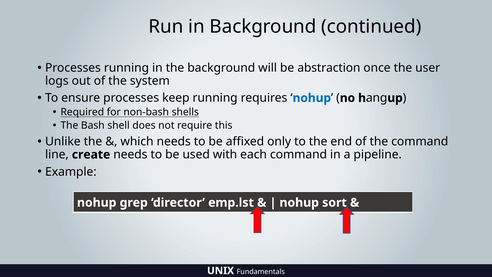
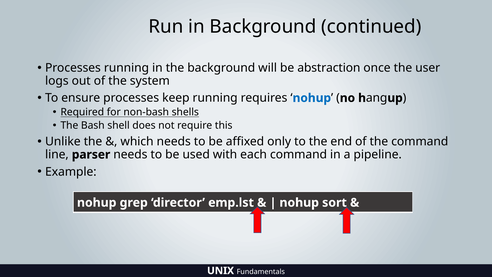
create: create -> parser
